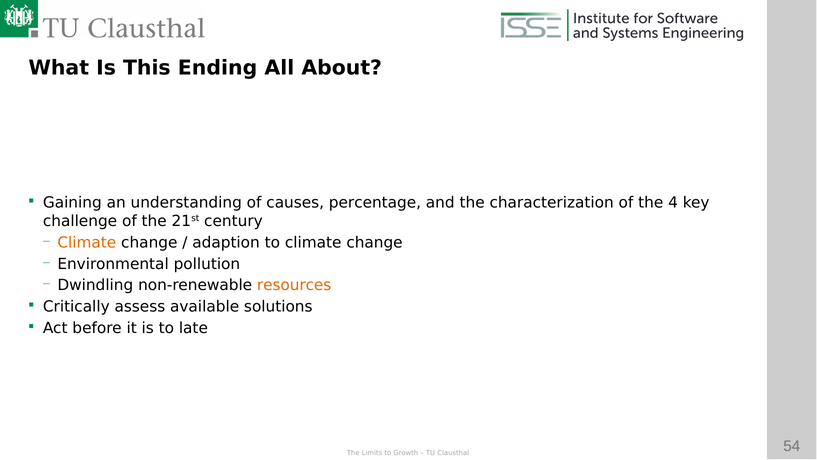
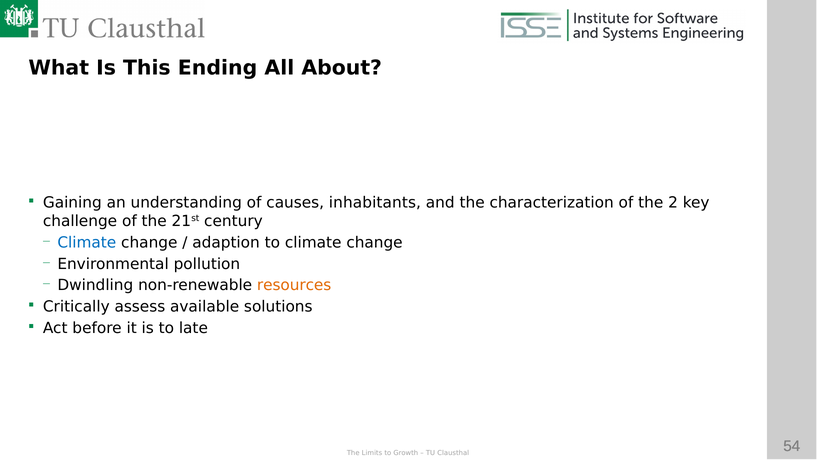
percentage: percentage -> inhabitants
4: 4 -> 2
Climate at (87, 242) colour: orange -> blue
